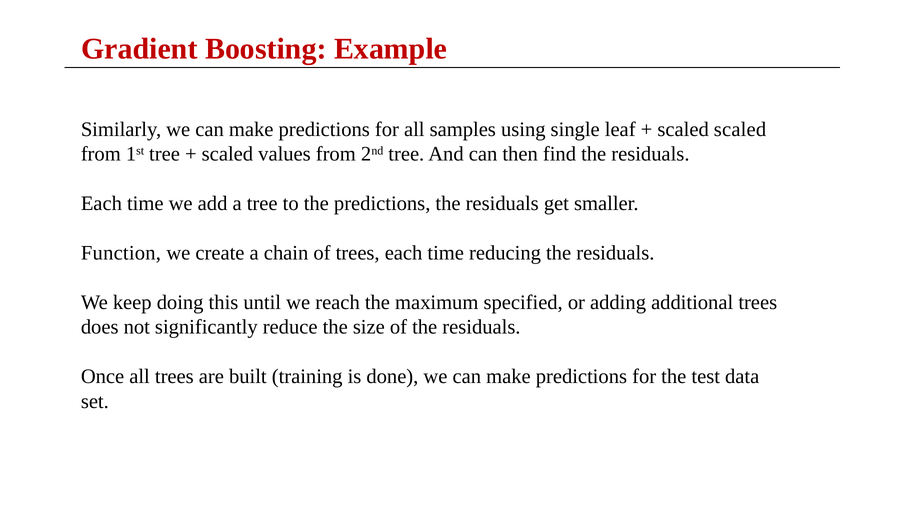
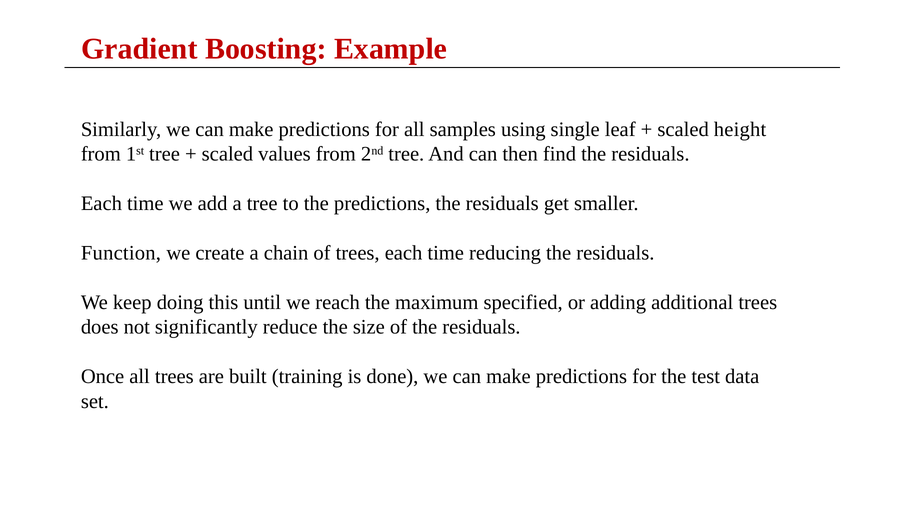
scaled scaled: scaled -> height
